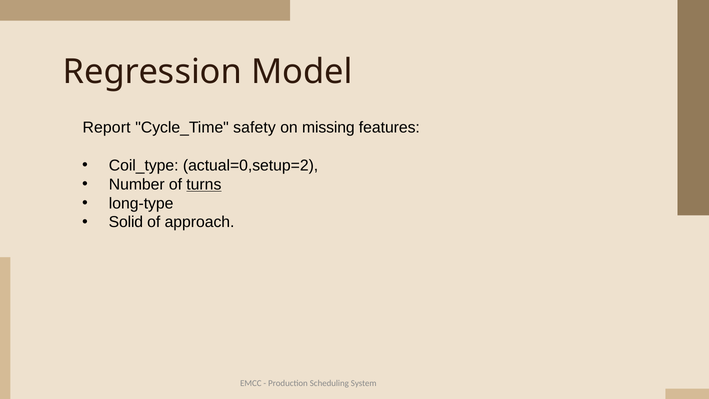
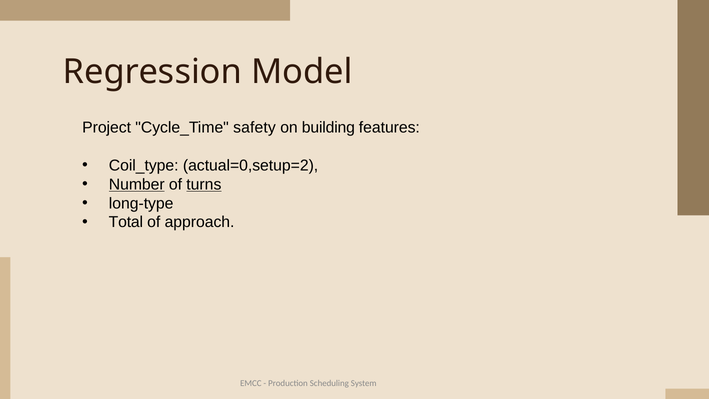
Report: Report -> Project
missing: missing -> building
Number underline: none -> present
Solid: Solid -> Total
